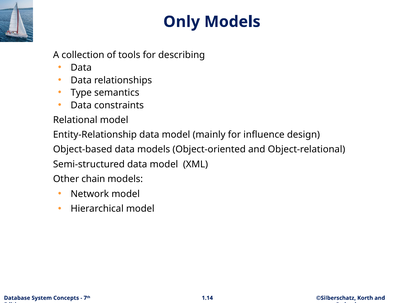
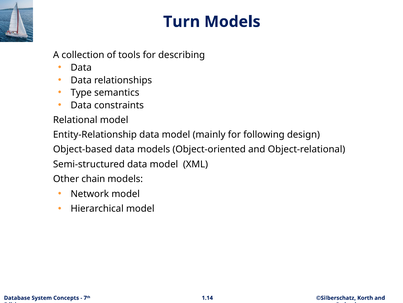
Only: Only -> Turn
influence: influence -> following
